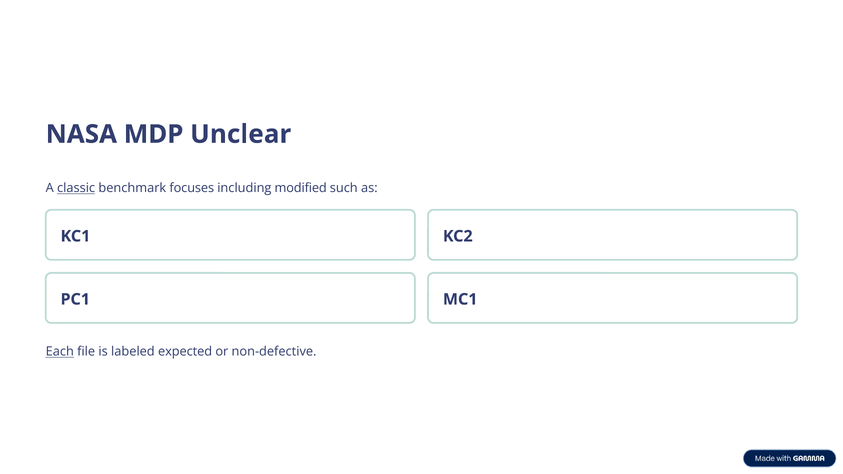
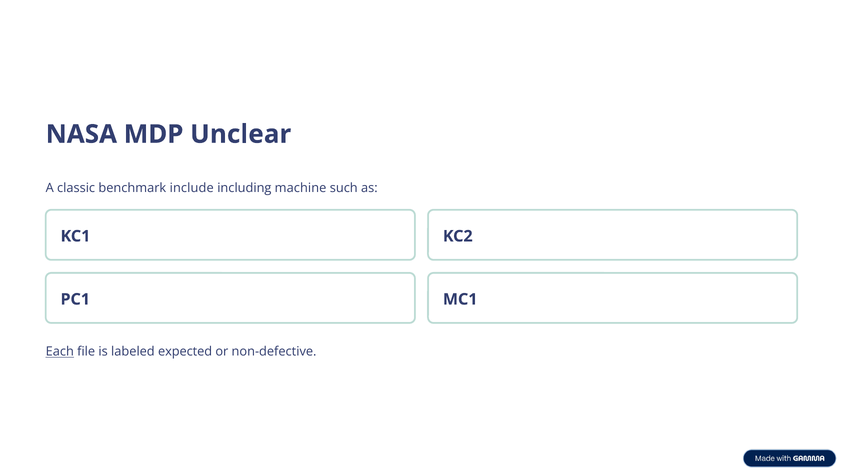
classic underline: present -> none
focuses: focuses -> include
modified: modified -> machine
